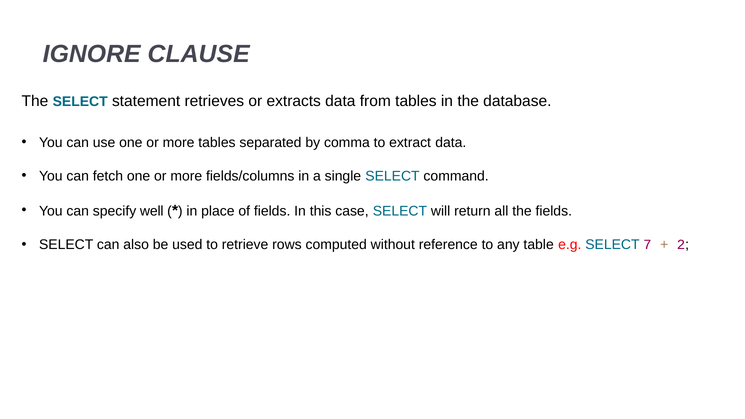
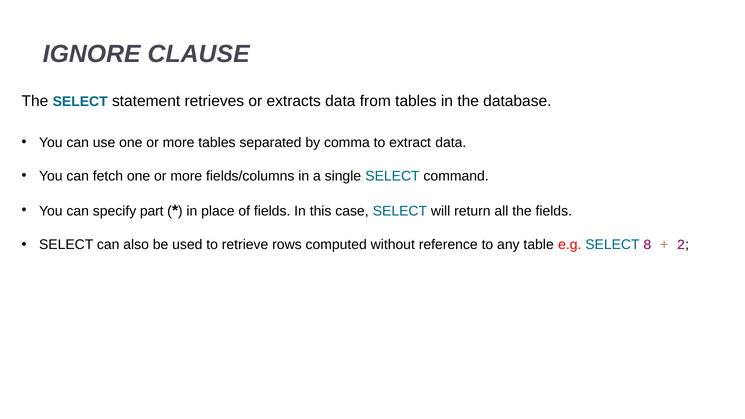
well: well -> part
7: 7 -> 8
